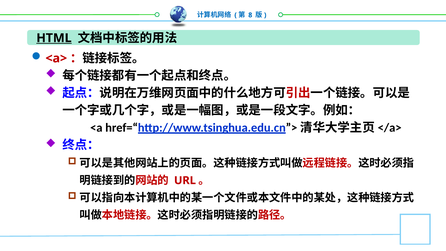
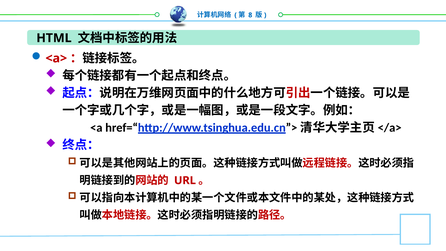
HTML underline: present -> none
